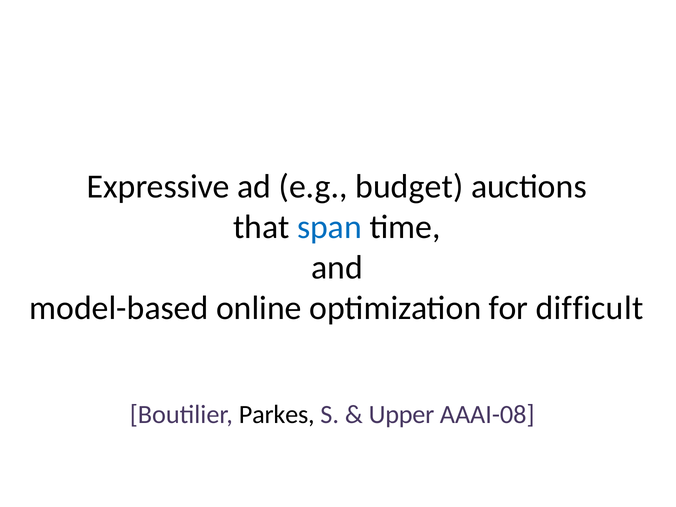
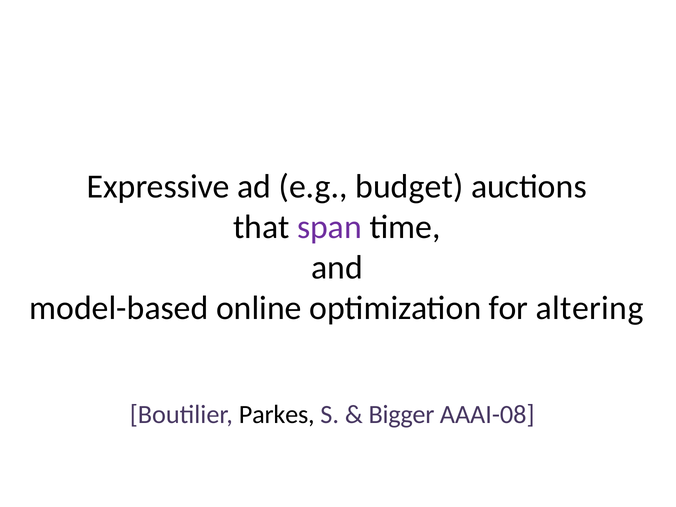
span colour: blue -> purple
difficult: difficult -> altering
Upper: Upper -> Bigger
